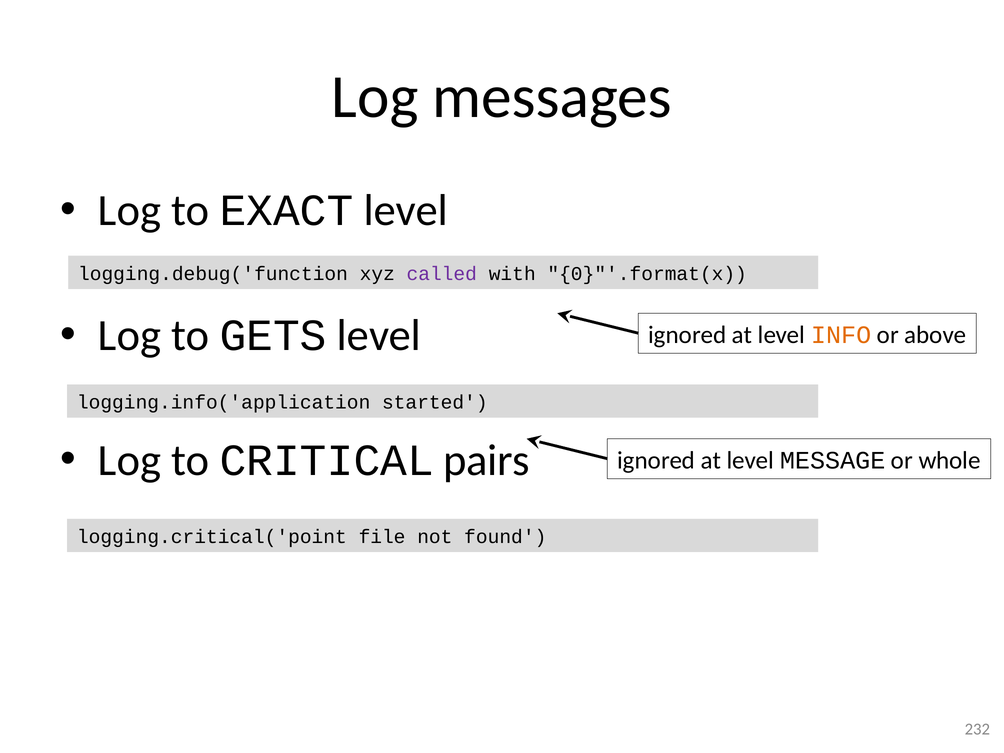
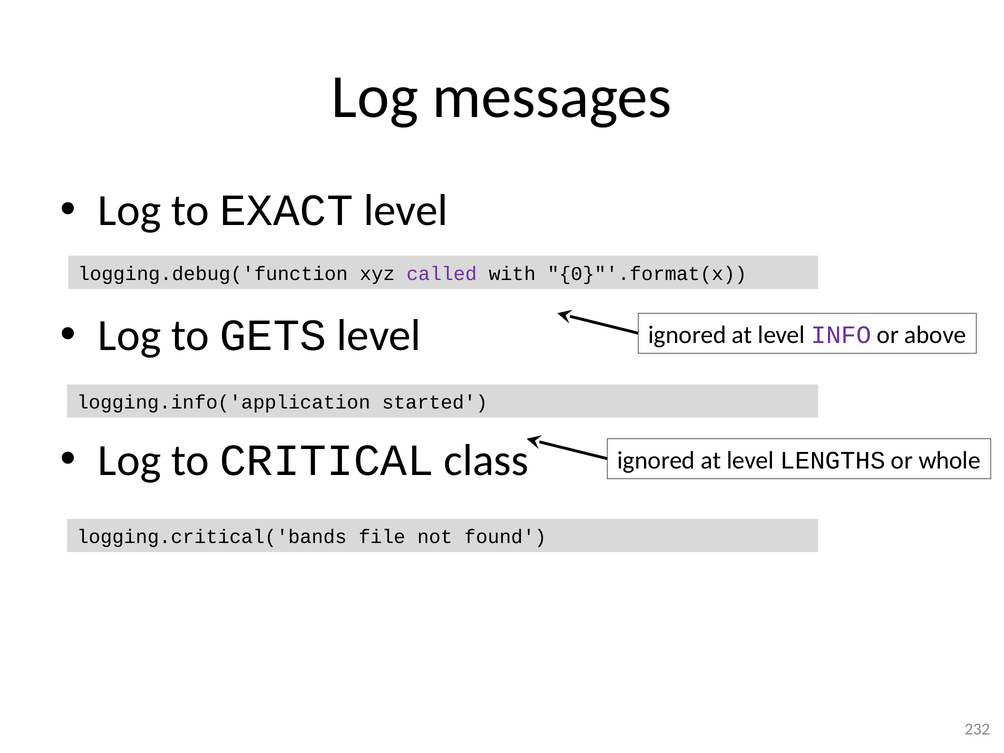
INFO colour: orange -> purple
pairs: pairs -> class
MESSAGE: MESSAGE -> LENGTHS
logging.critical('point: logging.critical('point -> logging.critical('bands
